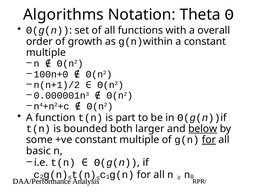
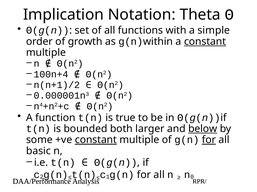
Algorithms: Algorithms -> Implication
overall: overall -> simple
constant at (205, 42) underline: none -> present
100n+0: 100n+0 -> 100n+4
part: part -> true
constant at (96, 140) underline: none -> present
